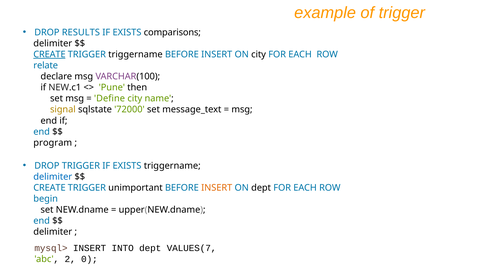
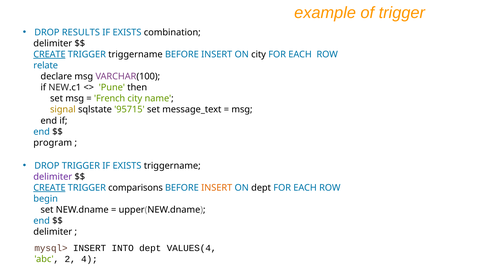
comparisons: comparisons -> combination
Define: Define -> French
72000: 72000 -> 95715
delimiter at (53, 176) colour: blue -> purple
CREATE at (49, 188) underline: none -> present
unimportant: unimportant -> comparisons
VALUES(7: VALUES(7 -> VALUES(4
0: 0 -> 4
